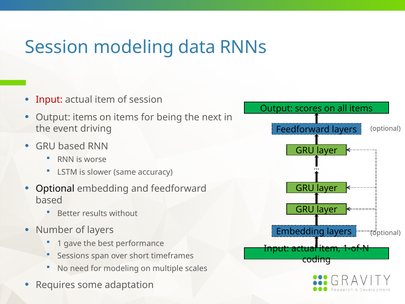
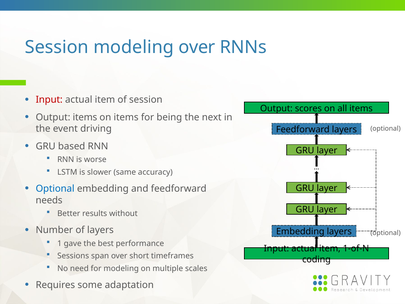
modeling data: data -> over
Optional at (55, 189) colour: black -> blue
based at (49, 200): based -> needs
